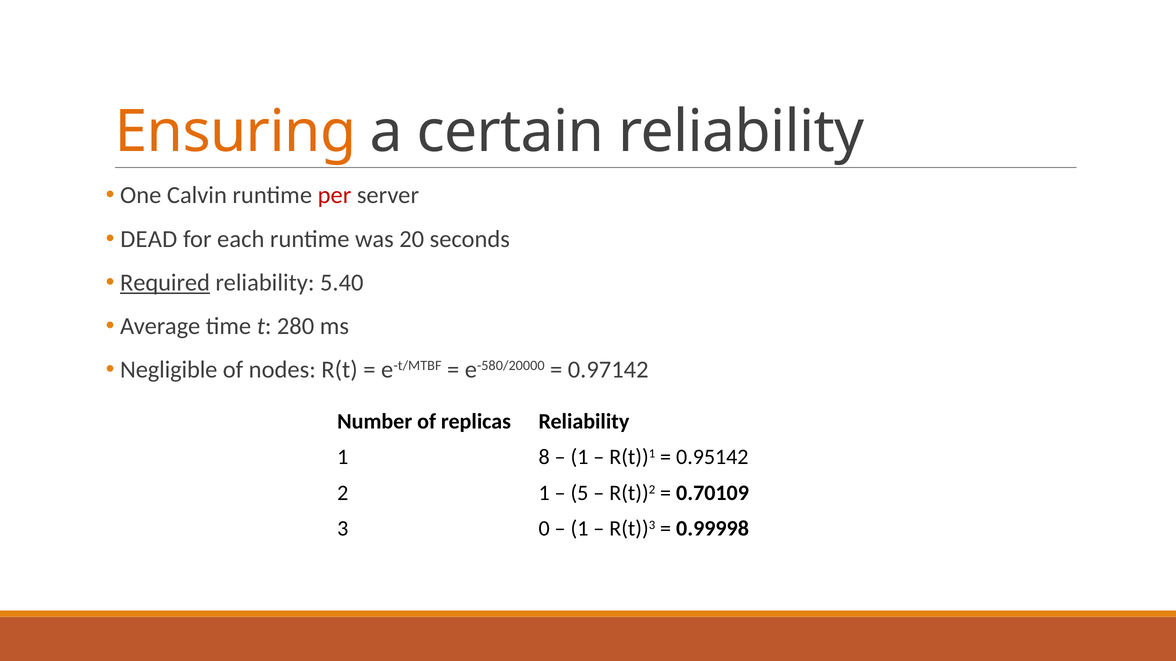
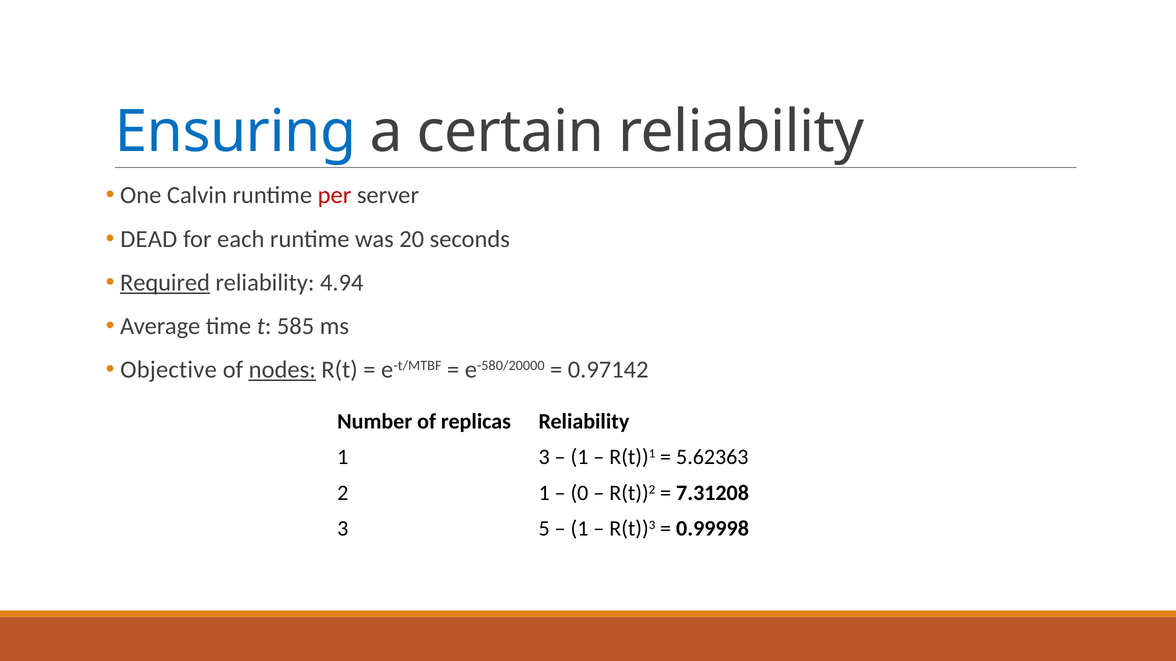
Ensuring colour: orange -> blue
5.40: 5.40 -> 4.94
280: 280 -> 585
Negligible: Negligible -> Objective
nodes underline: none -> present
1 8: 8 -> 3
0.95142: 0.95142 -> 5.62363
5: 5 -> 0
0.70109: 0.70109 -> 7.31208
0: 0 -> 5
